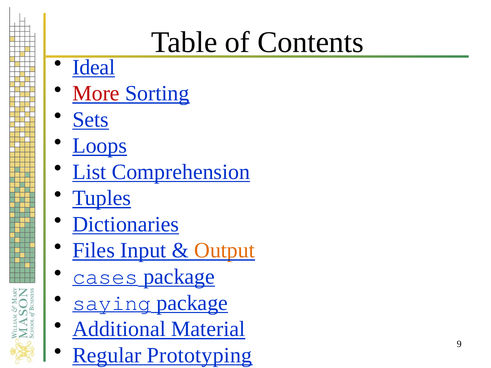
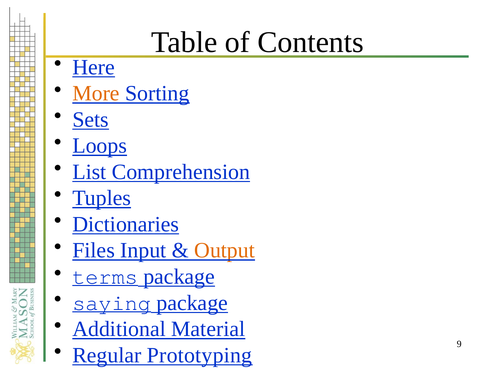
Ideal: Ideal -> Here
More colour: red -> orange
cases: cases -> terms
